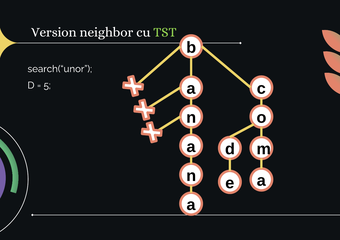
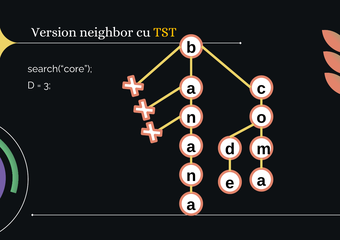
TST colour: light green -> yellow
search(“unor: search(“unor -> search(“core
5: 5 -> 3
